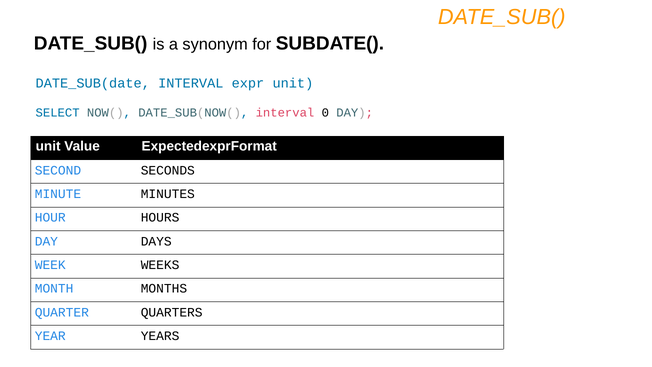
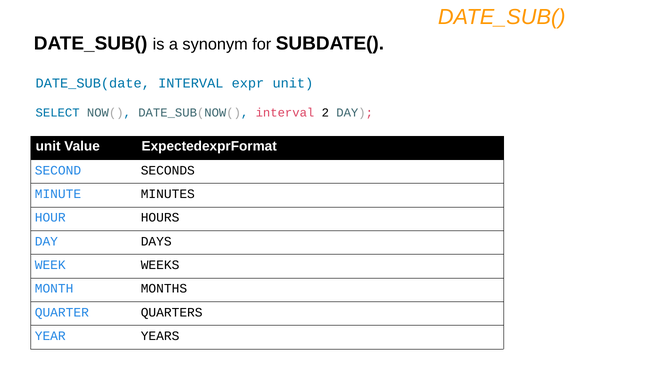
0: 0 -> 2
